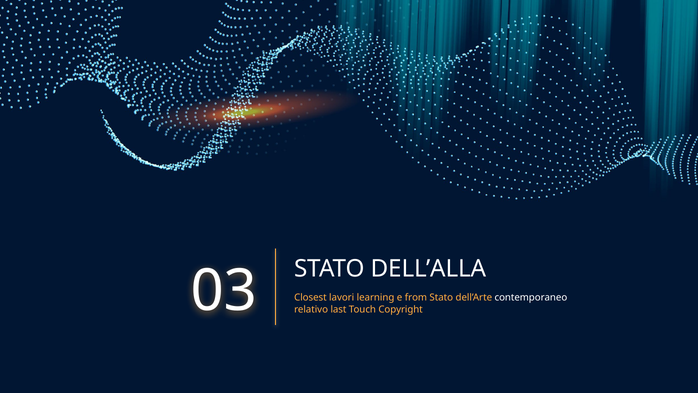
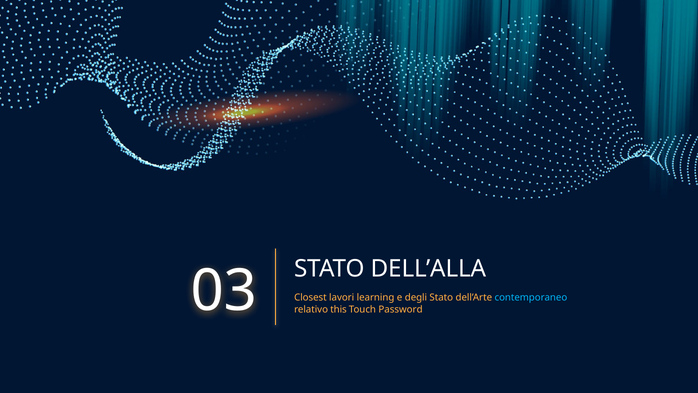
from: from -> degli
contemporaneo colour: white -> light blue
last: last -> this
Copyright: Copyright -> Password
